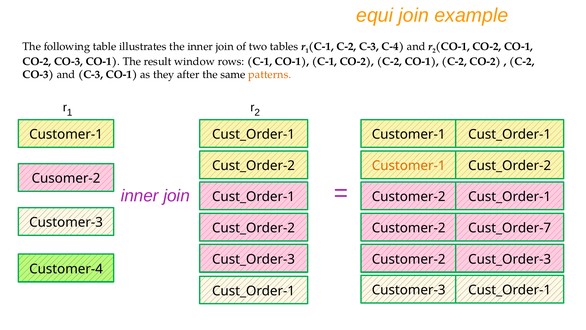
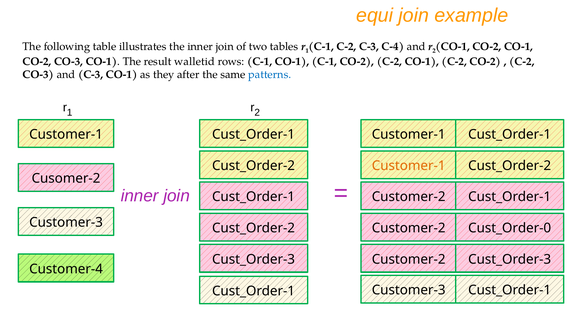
window: window -> walletid
patterns colour: orange -> blue
Cust_Order-7: Cust_Order-7 -> Cust_Order-0
